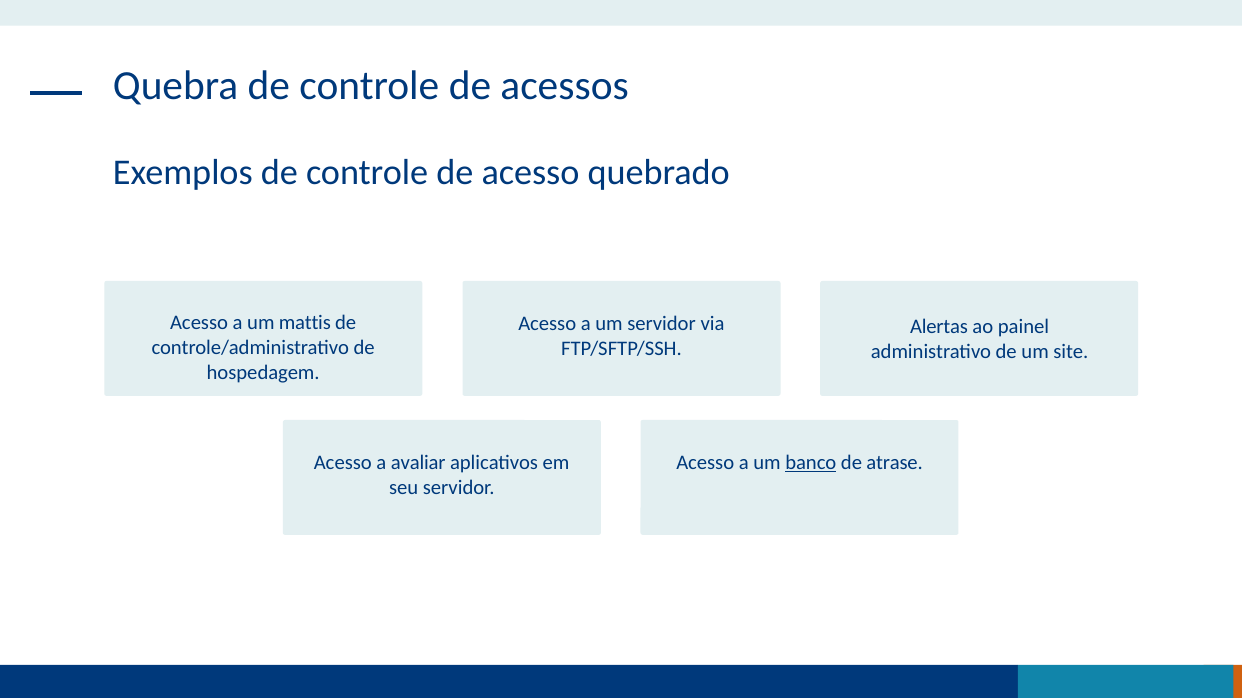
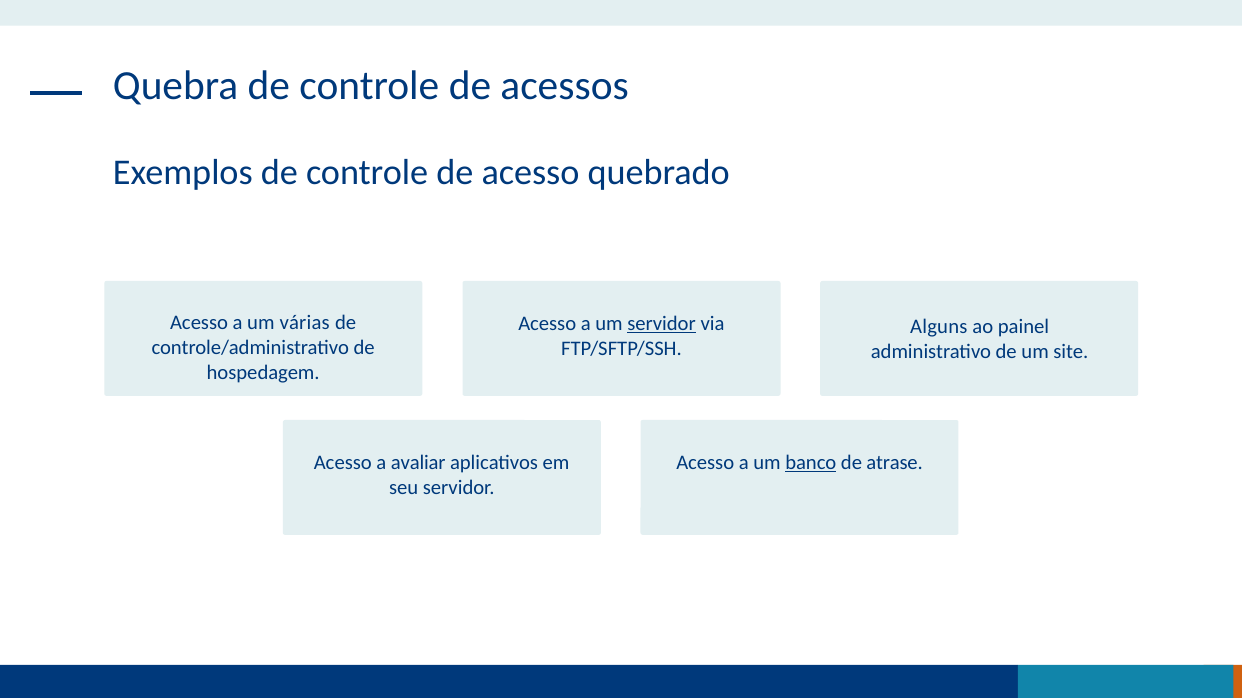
mattis: mattis -> várias
servidor at (662, 324) underline: none -> present
Alertas: Alertas -> Alguns
